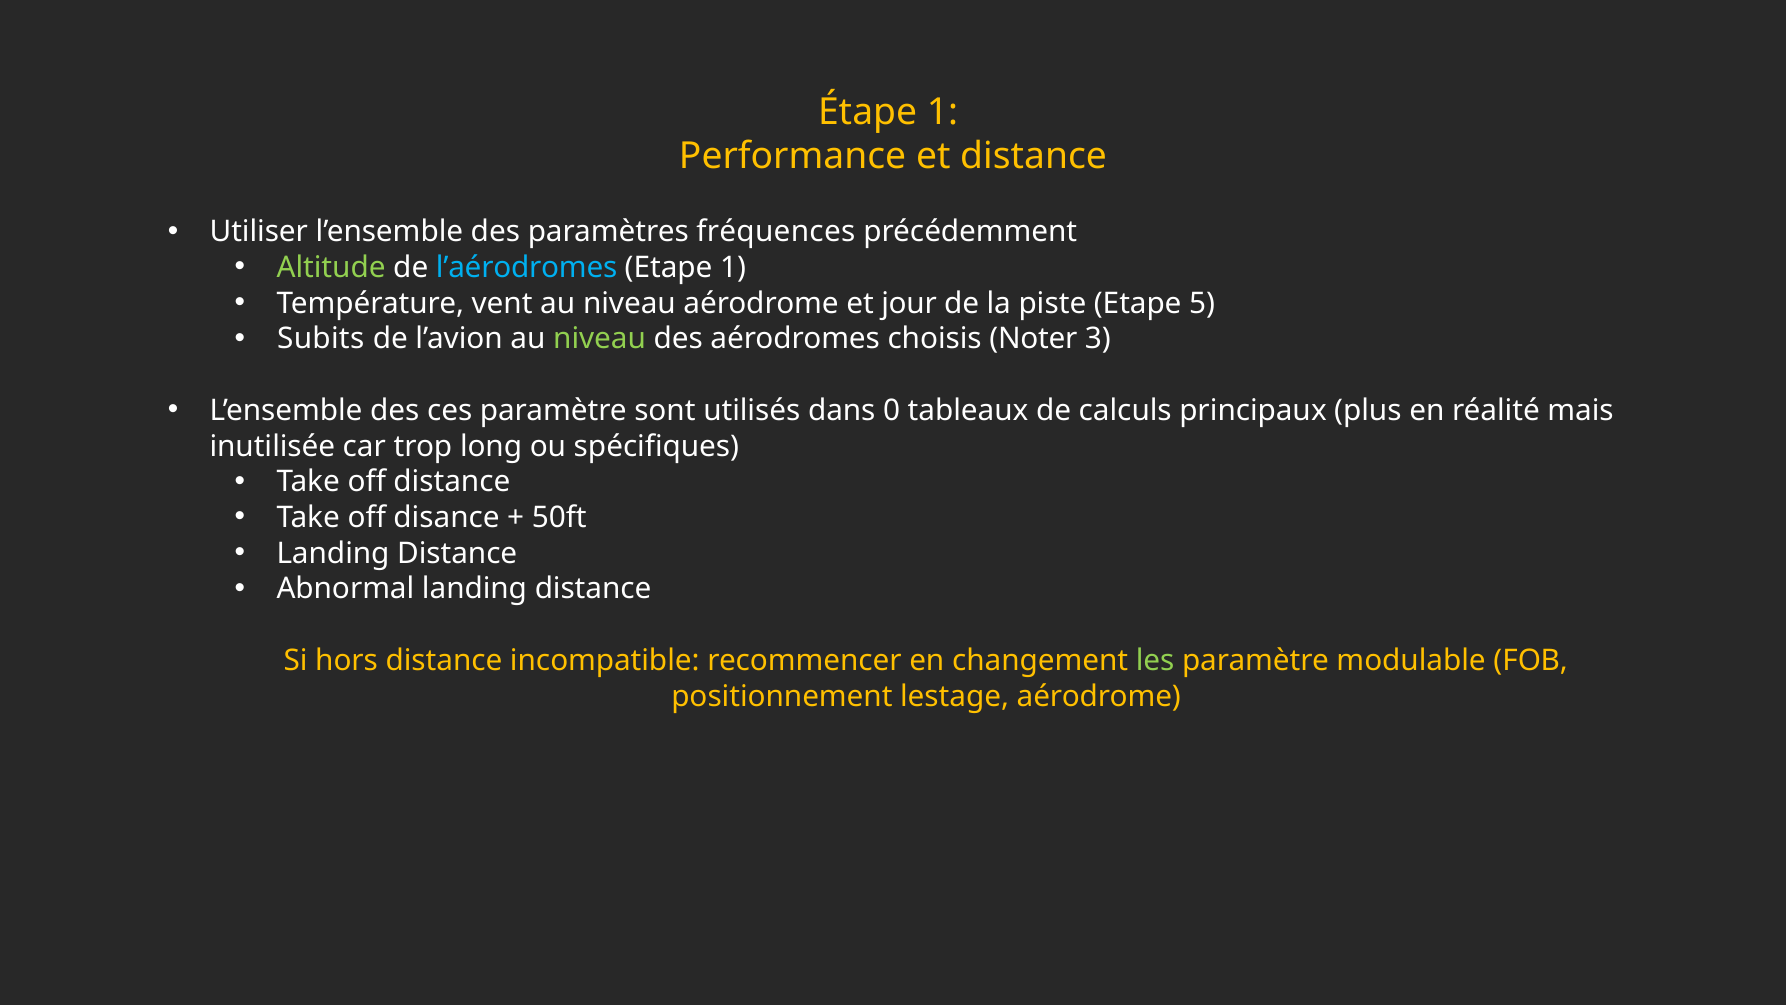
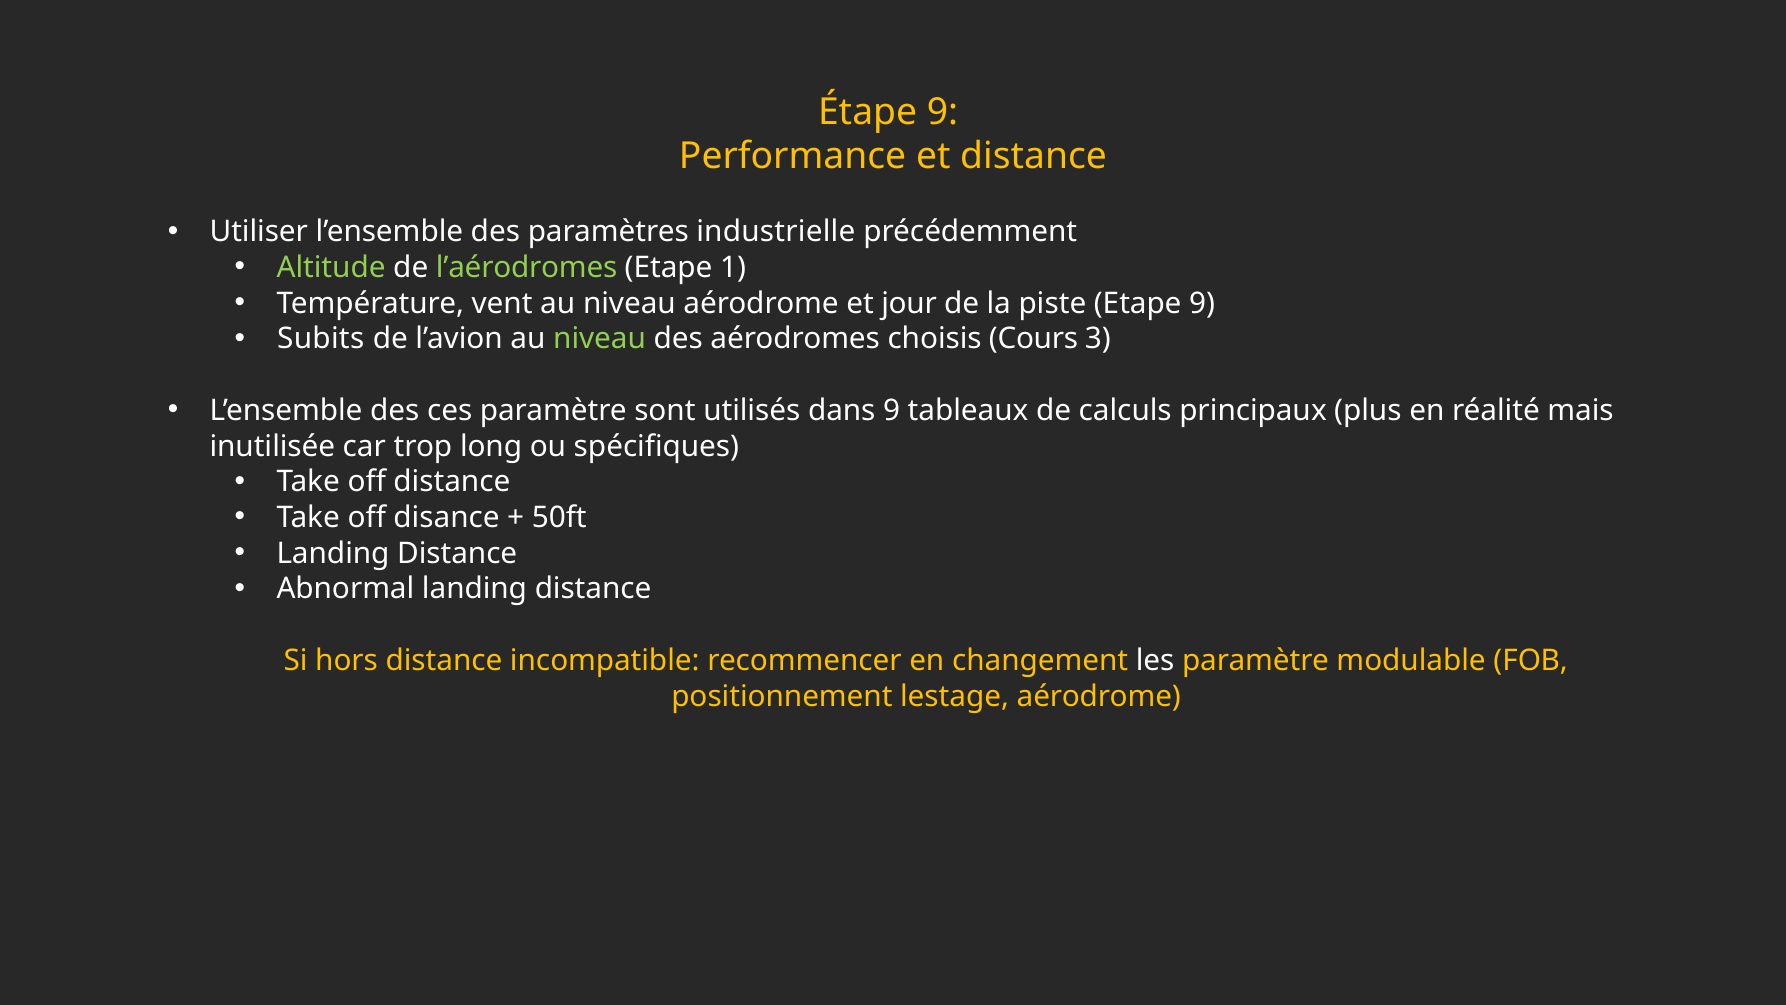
Étape 1: 1 -> 9
fréquences: fréquences -> industrielle
l’aérodromes colour: light blue -> light green
Etape 5: 5 -> 9
Noter: Noter -> Cours
dans 0: 0 -> 9
les colour: light green -> white
